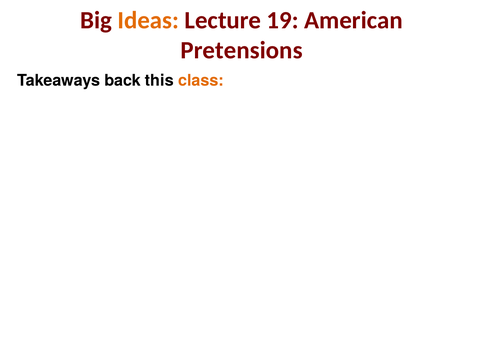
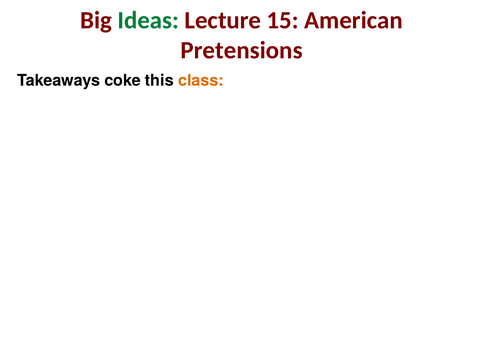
Ideas colour: orange -> green
19: 19 -> 15
back: back -> coke
